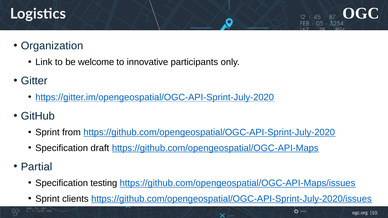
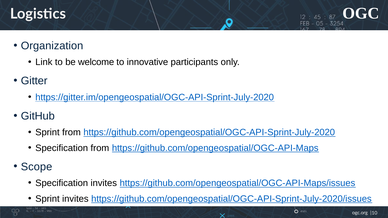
Specification draft: draft -> from
Partial: Partial -> Scope
Specification testing: testing -> invites
Sprint clients: clients -> invites
